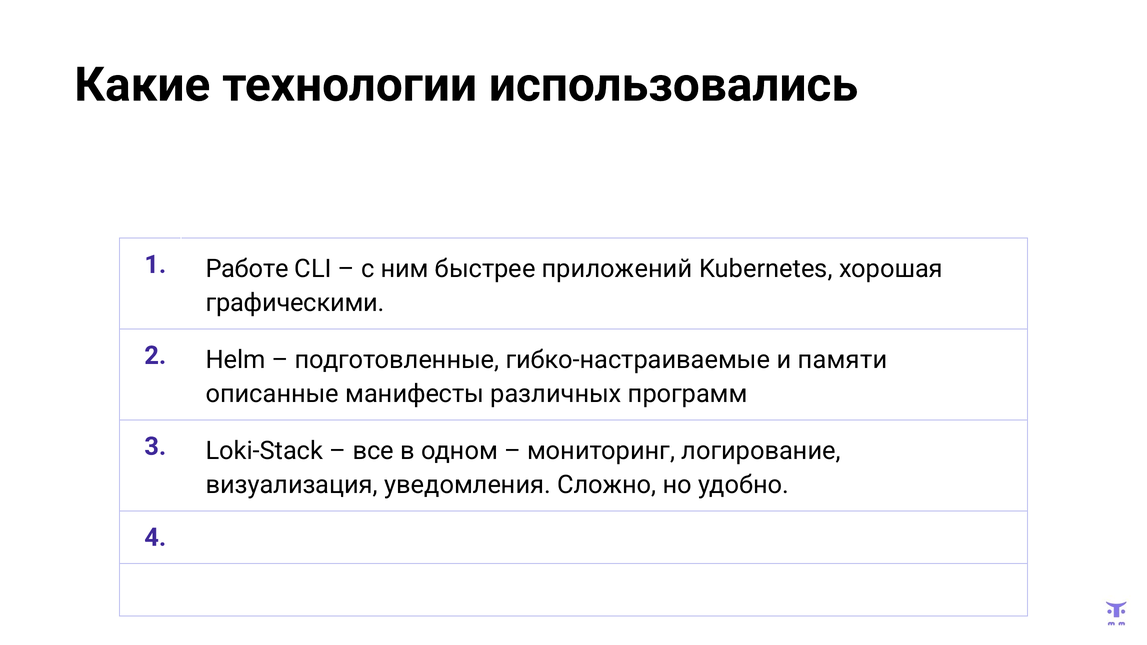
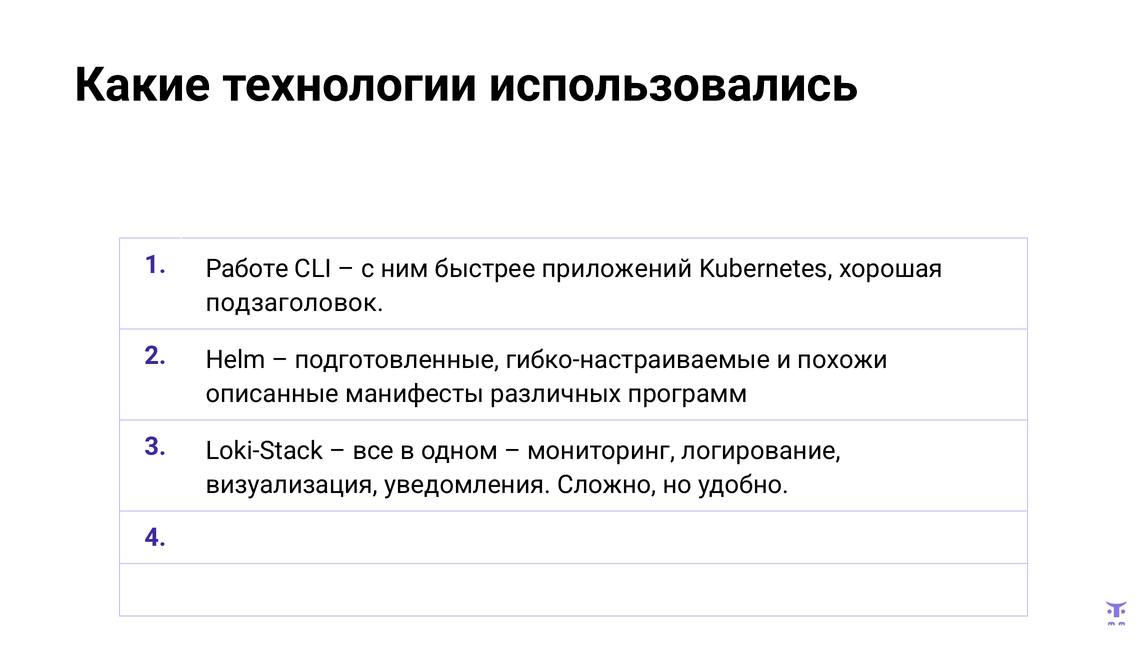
графическими: графическими -> подзаголовок
памяти: памяти -> похожи
